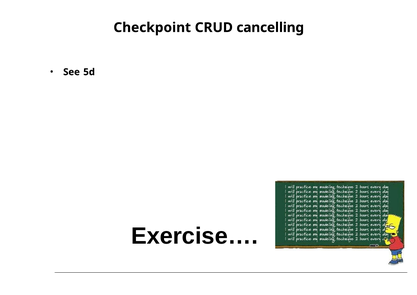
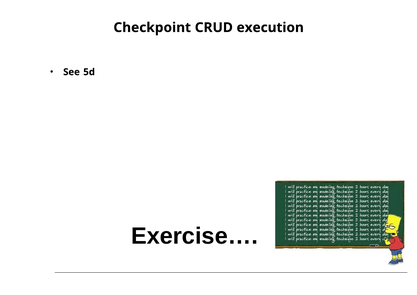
cancelling: cancelling -> execution
